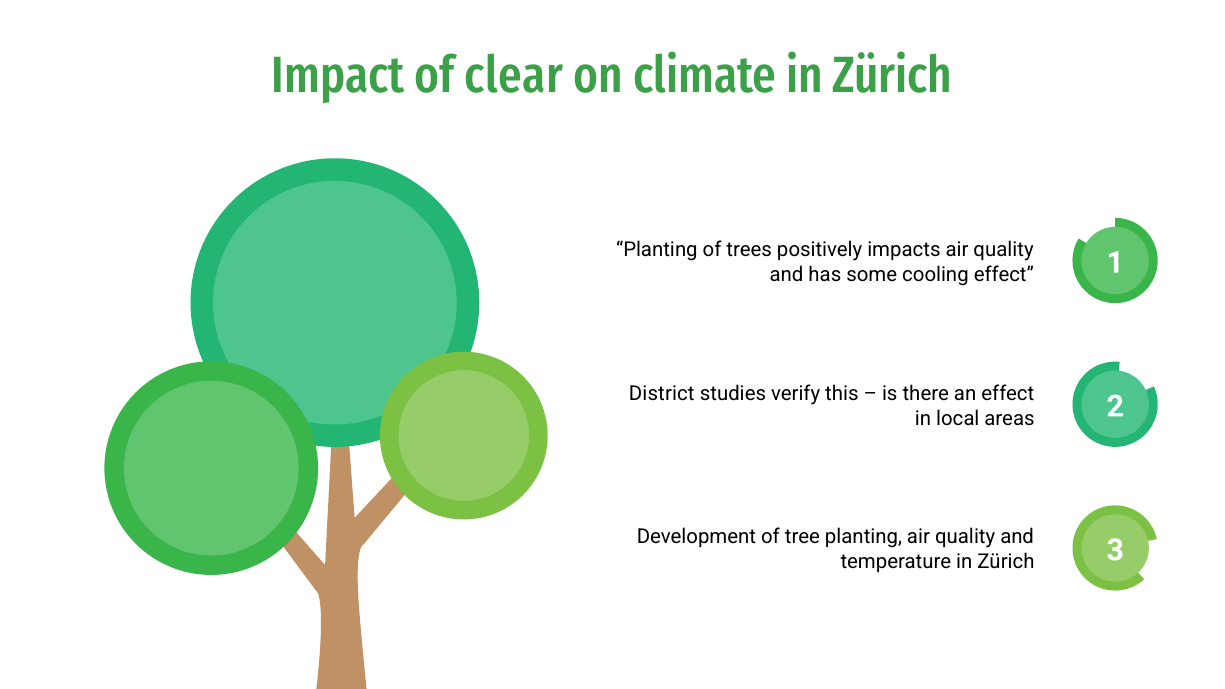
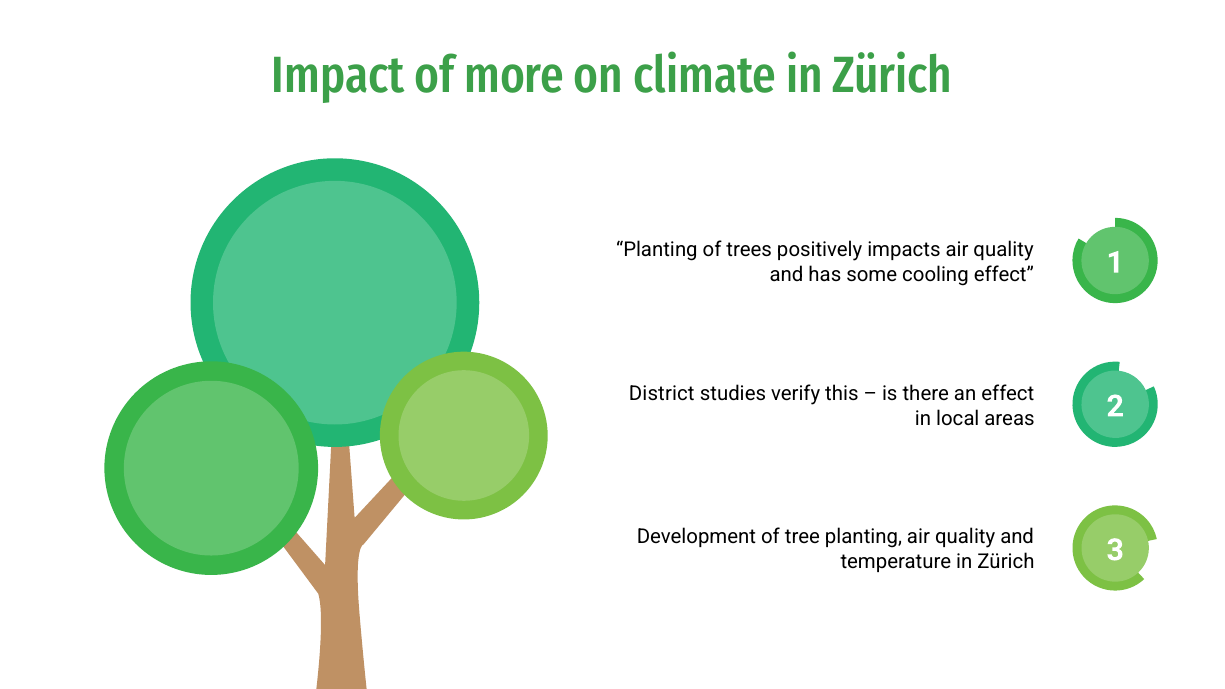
clear: clear -> more
